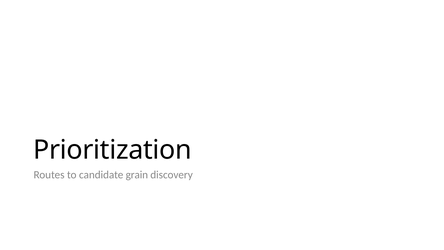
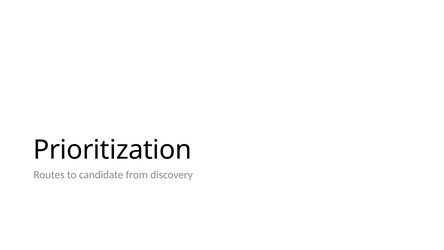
grain: grain -> from
